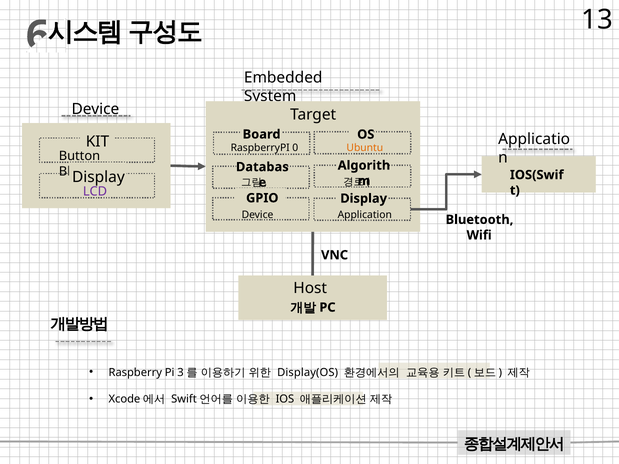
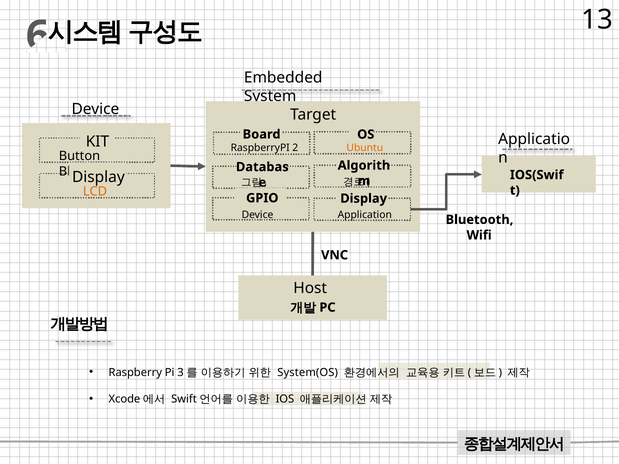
0: 0 -> 2
LCD colour: purple -> orange
Display(OS: Display(OS -> System(OS
